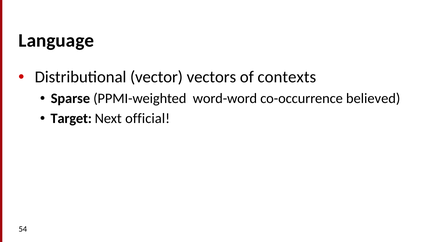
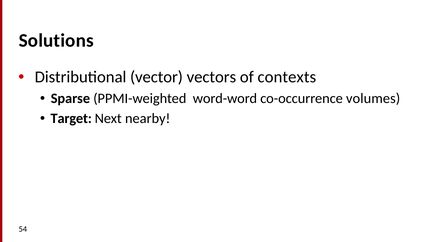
Language: Language -> Solutions
believed: believed -> volumes
official: official -> nearby
